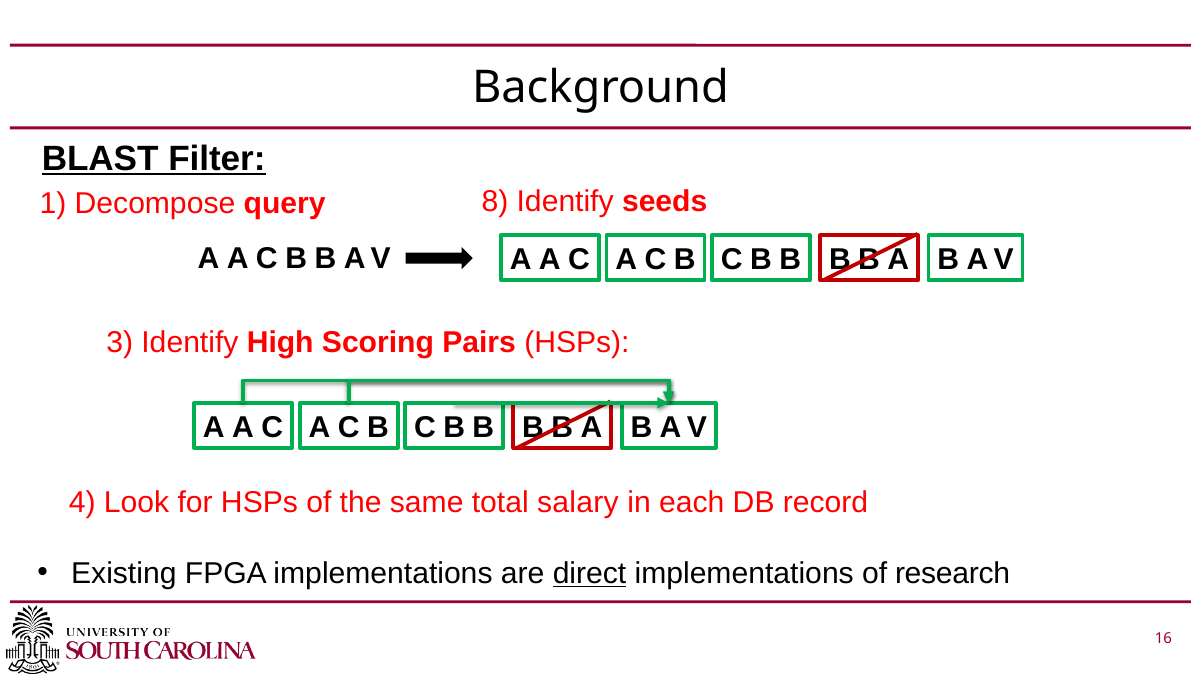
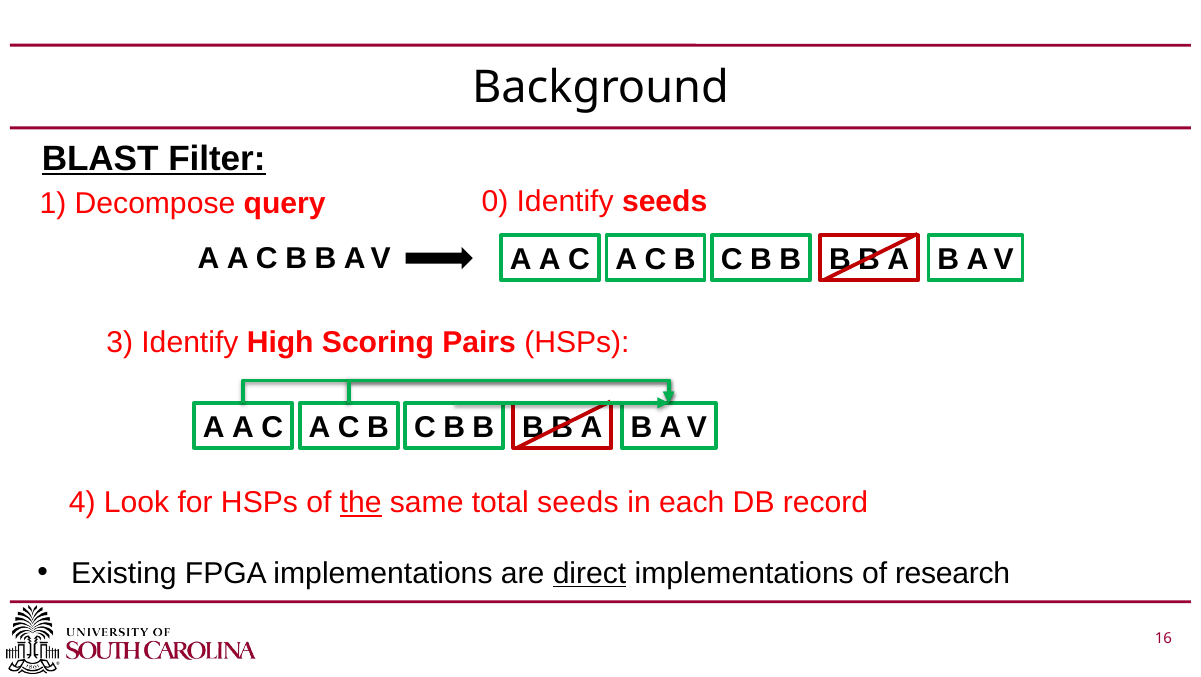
8: 8 -> 0
the underline: none -> present
total salary: salary -> seeds
